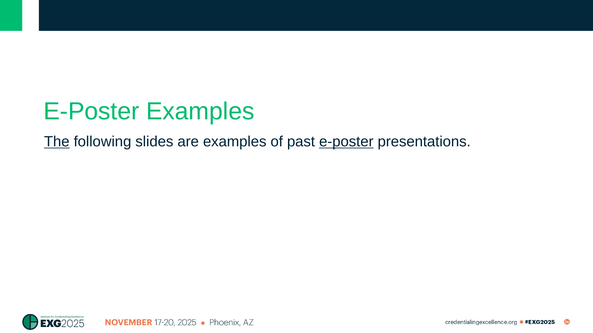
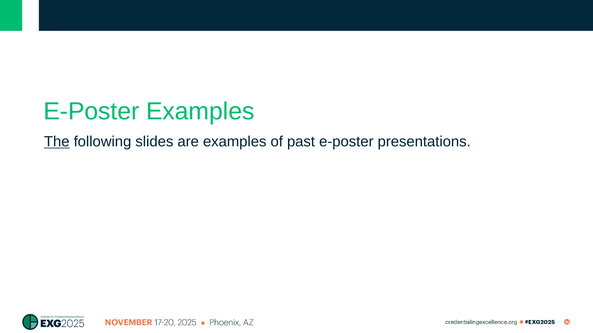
e-poster at (346, 142) underline: present -> none
